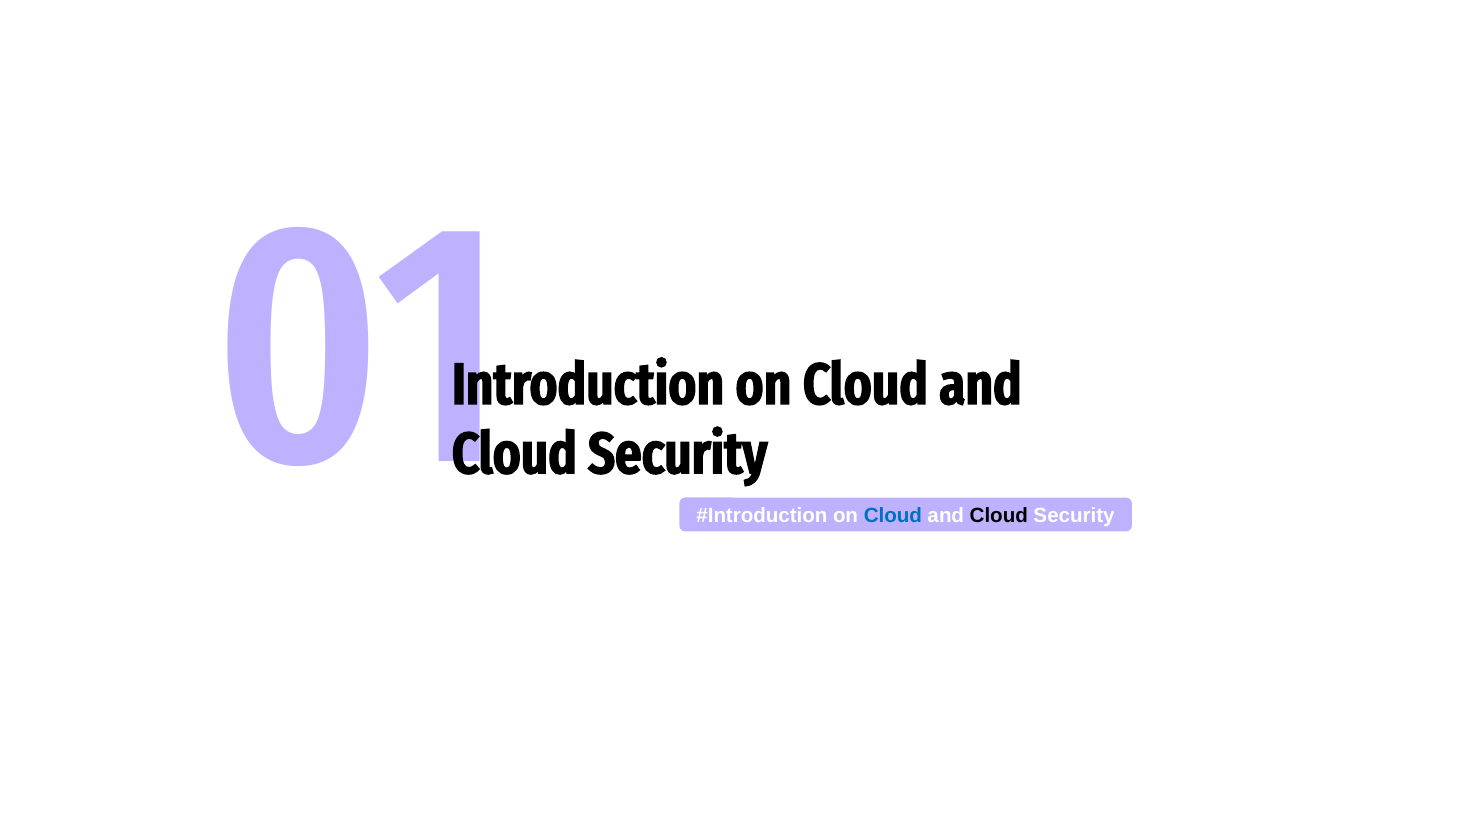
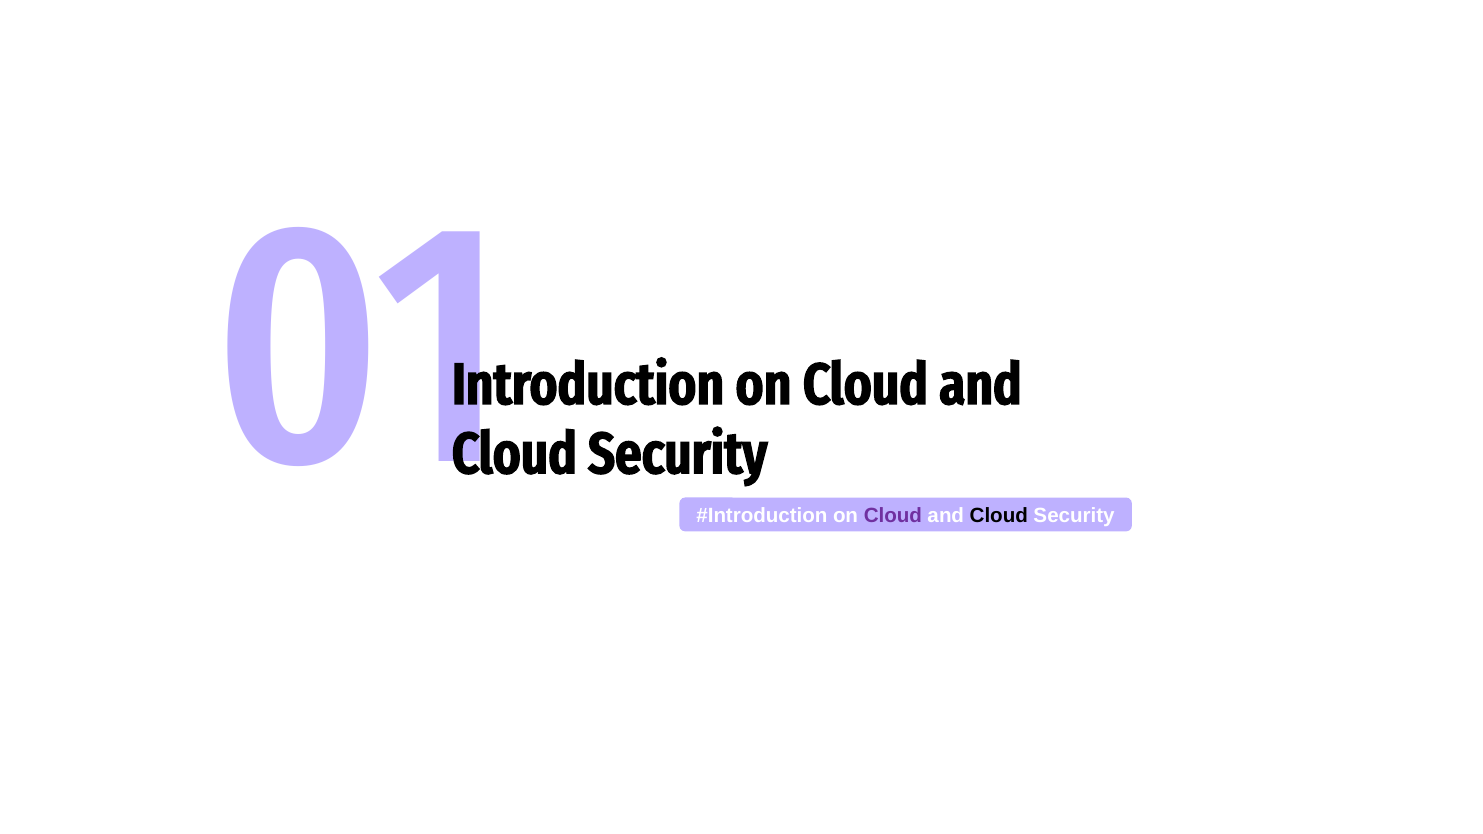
Cloud at (893, 516) colour: blue -> purple
